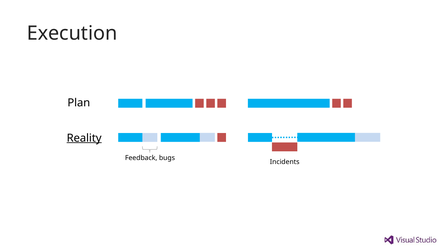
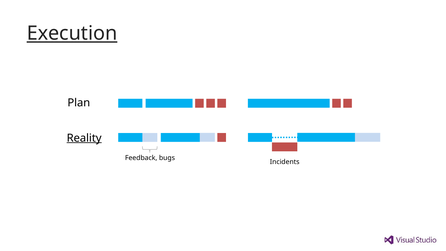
Execution underline: none -> present
